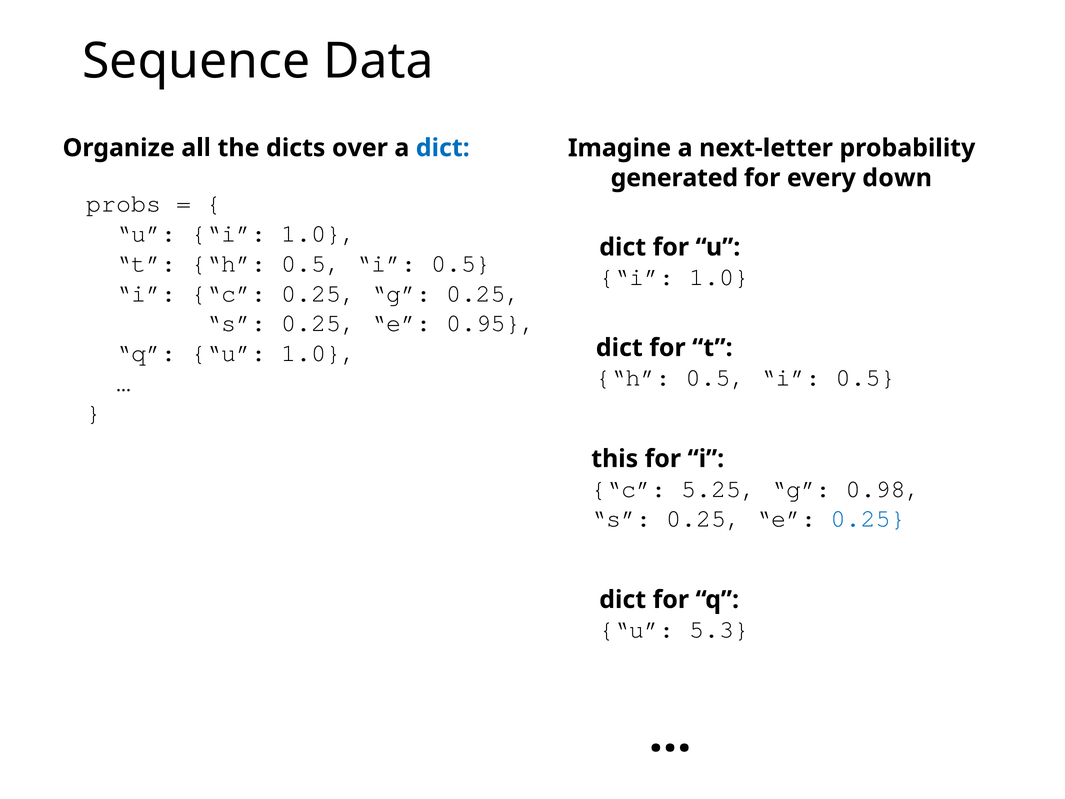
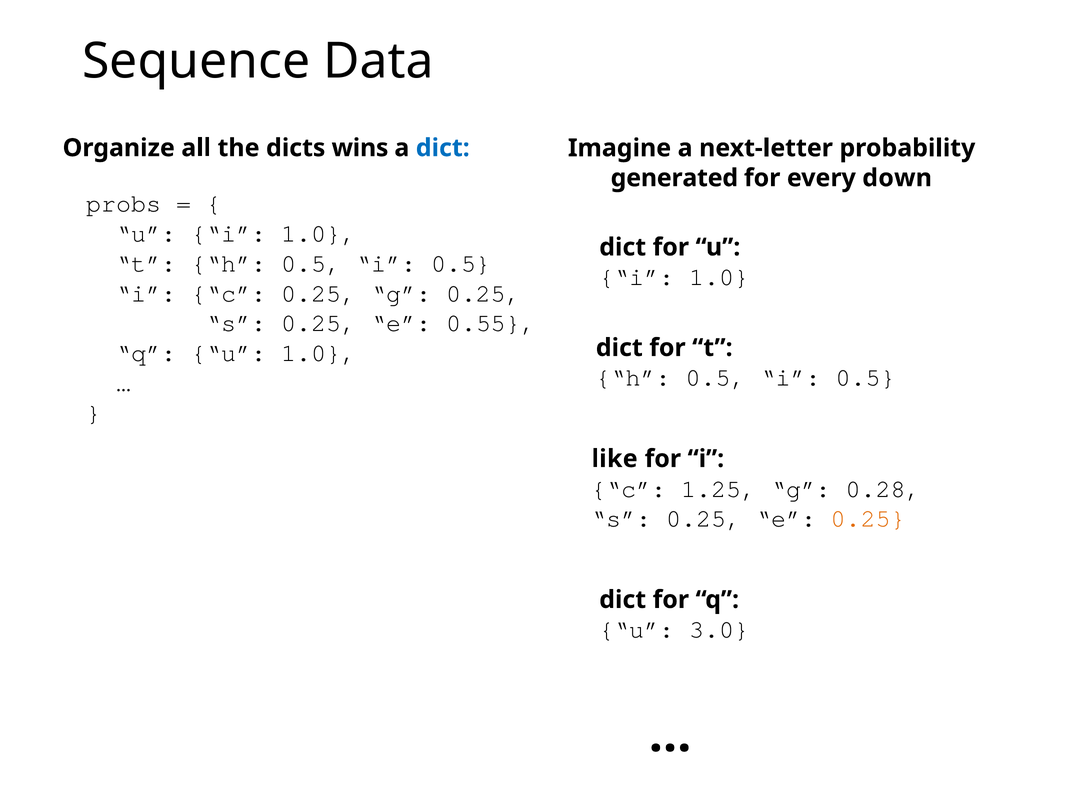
over: over -> wins
0.95: 0.95 -> 0.55
this: this -> like
5.25: 5.25 -> 1.25
0.98: 0.98 -> 0.28
0.25 at (868, 519) colour: blue -> orange
5.3: 5.3 -> 3.0
